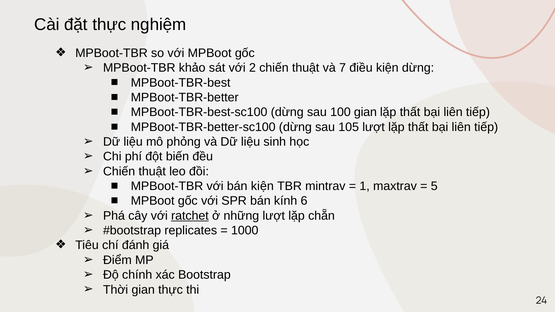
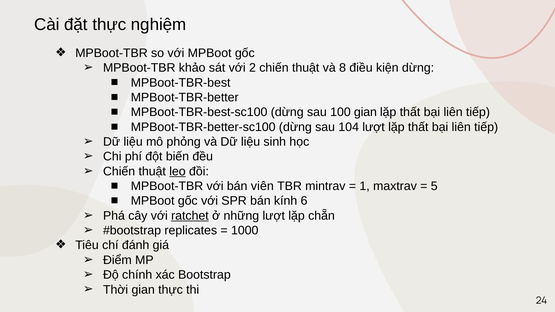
7: 7 -> 8
105: 105 -> 104
leo underline: none -> present
bán kiện: kiện -> viên
